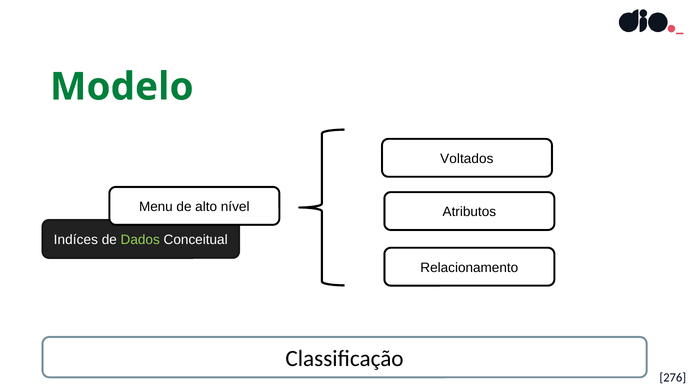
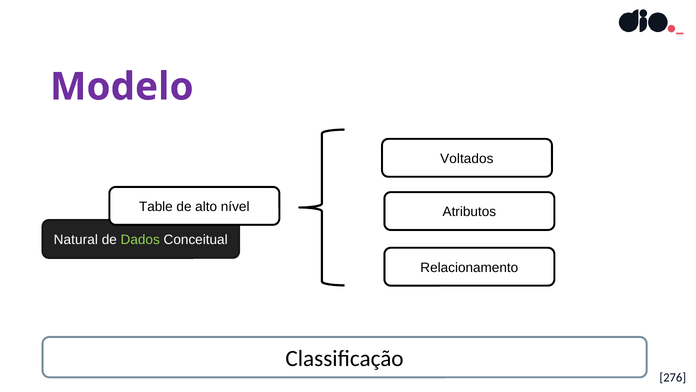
Modelo colour: green -> purple
Menu: Menu -> Table
Indíces: Indíces -> Natural
